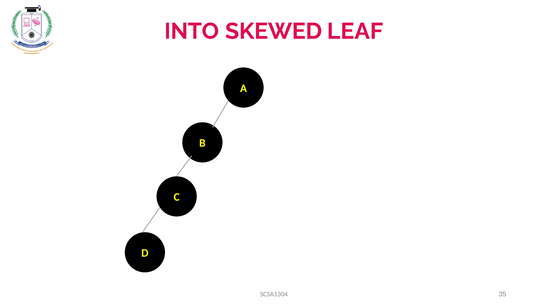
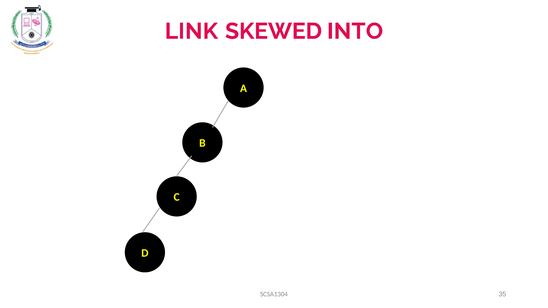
INTO: INTO -> LINK
LEAF: LEAF -> INTO
